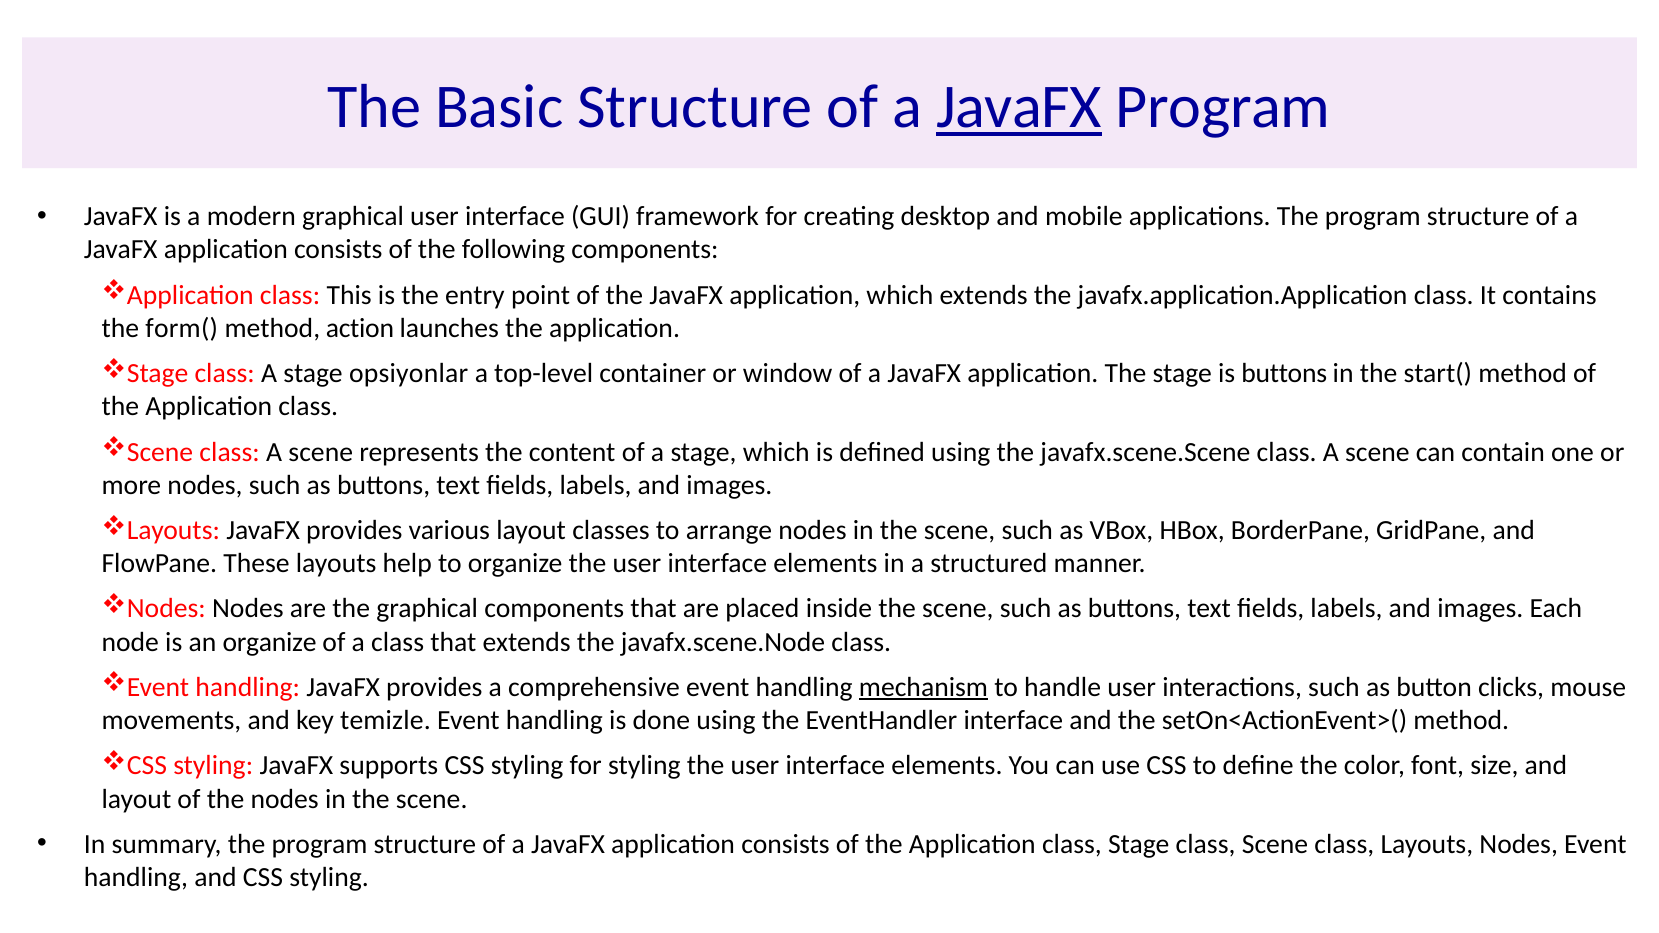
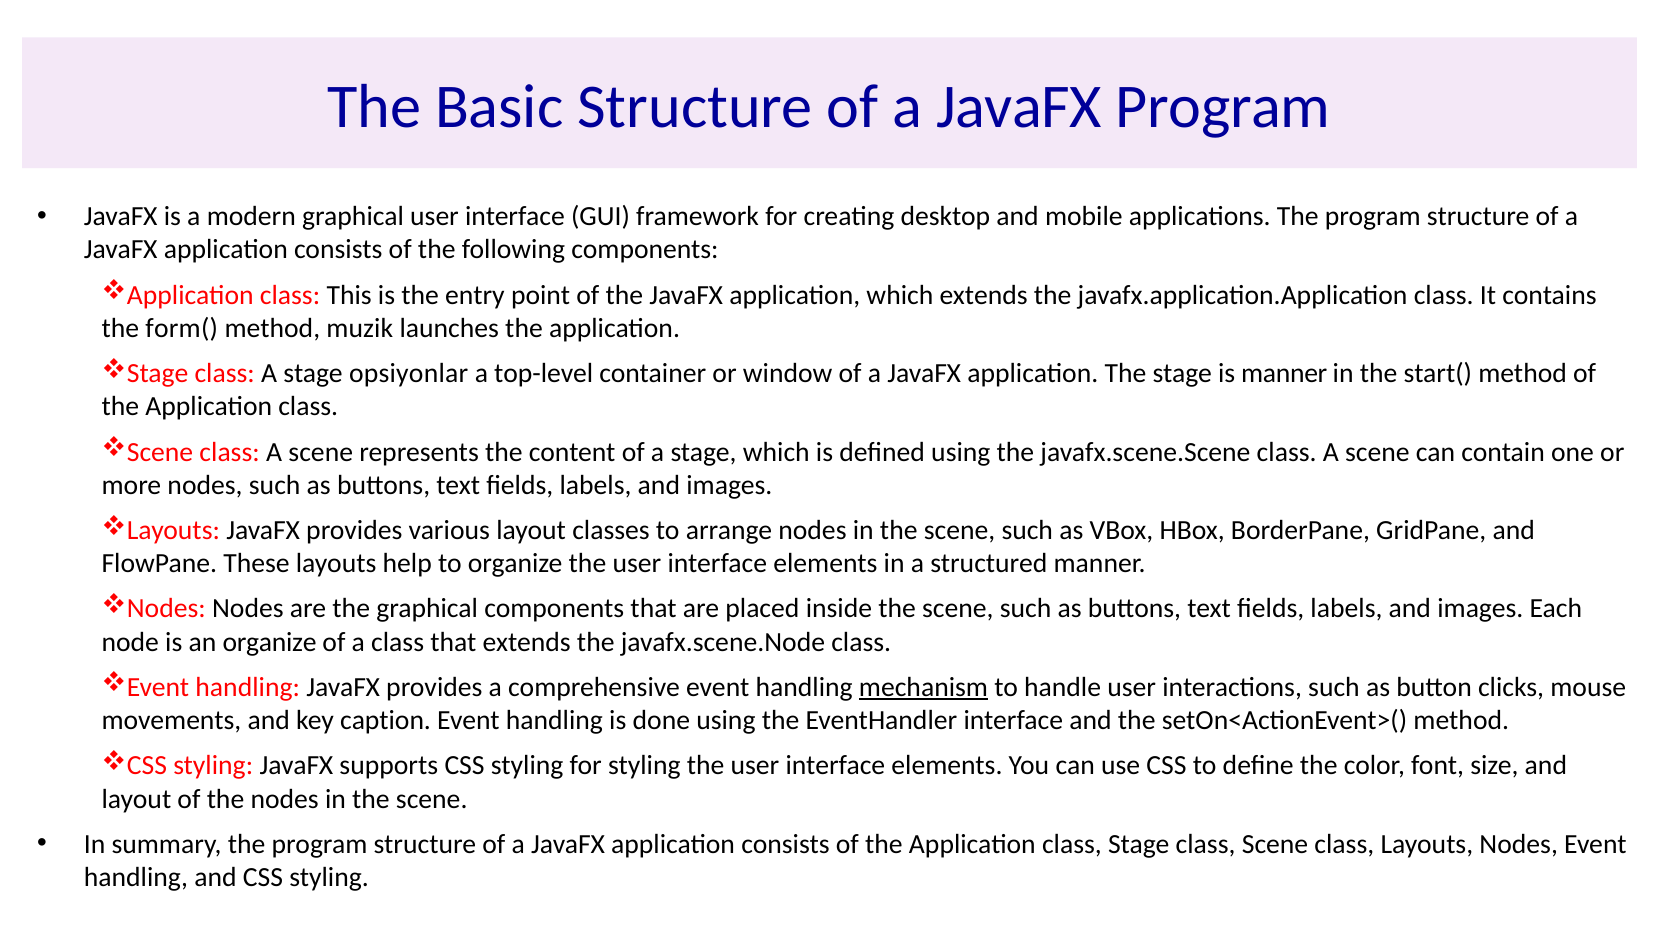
JavaFX at (1019, 107) underline: present -> none
action: action -> muzik
is buttons: buttons -> manner
temizle: temizle -> caption
